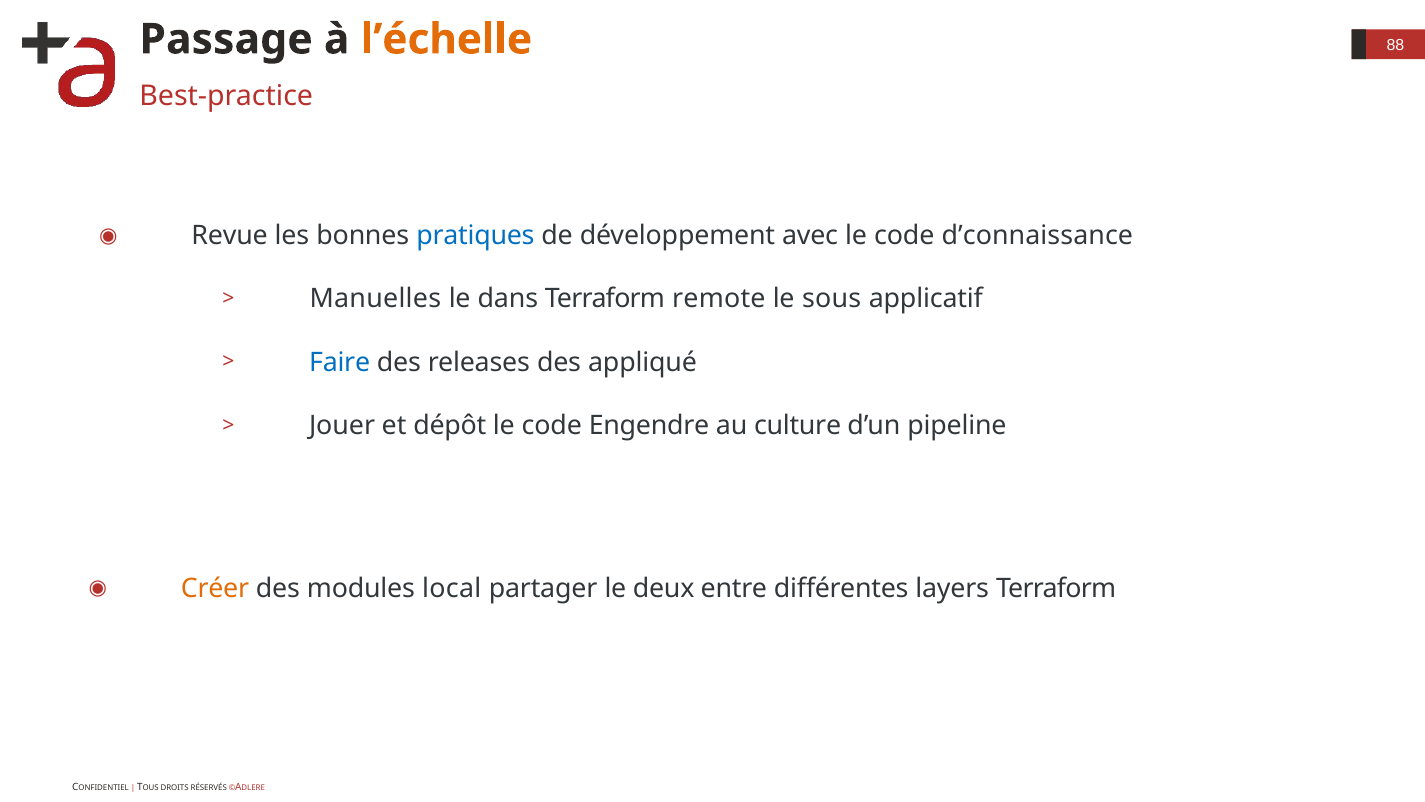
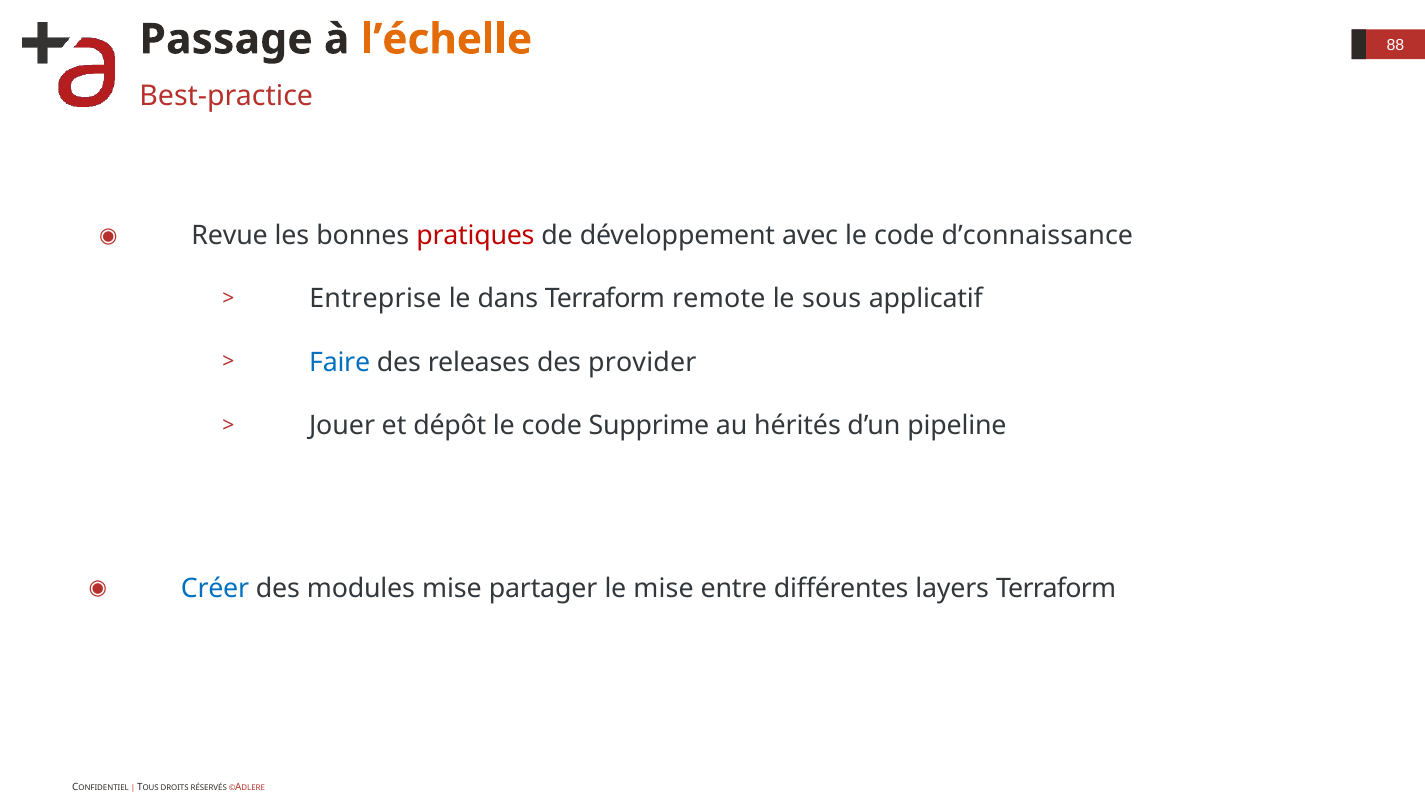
pratiques colour: blue -> red
Manuelles: Manuelles -> Entreprise
appliqué: appliqué -> provider
Engendre: Engendre -> Supprime
culture: culture -> hérités
Créer colour: orange -> blue
modules local: local -> mise
le deux: deux -> mise
